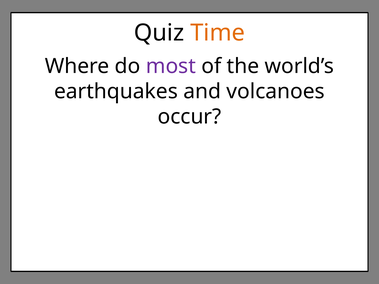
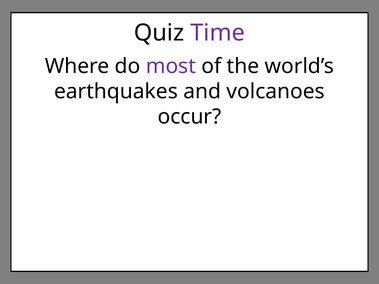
Time colour: orange -> purple
